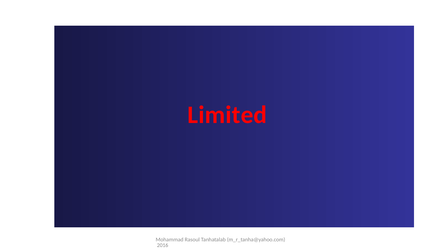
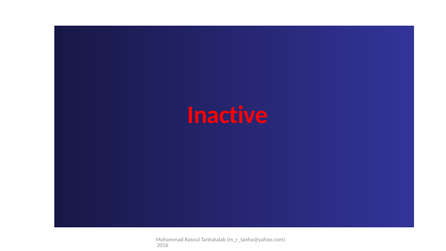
Limited: Limited -> Inactive
